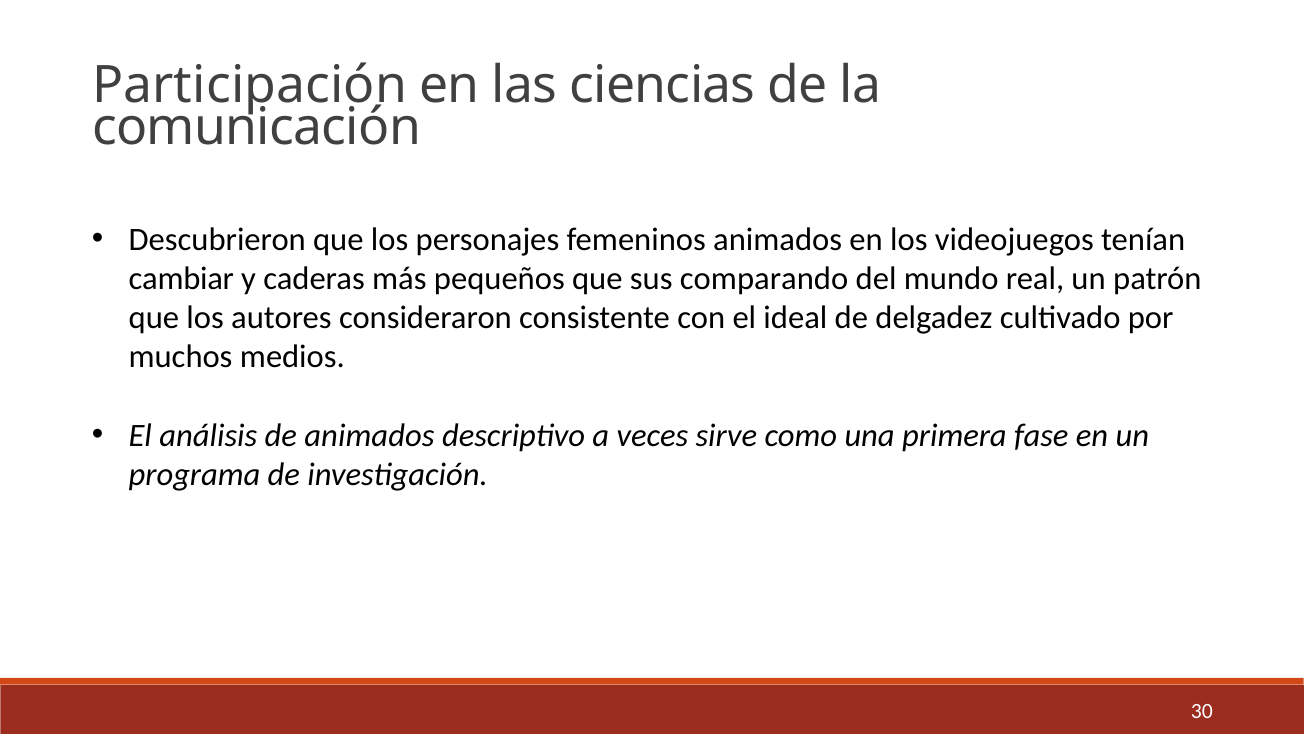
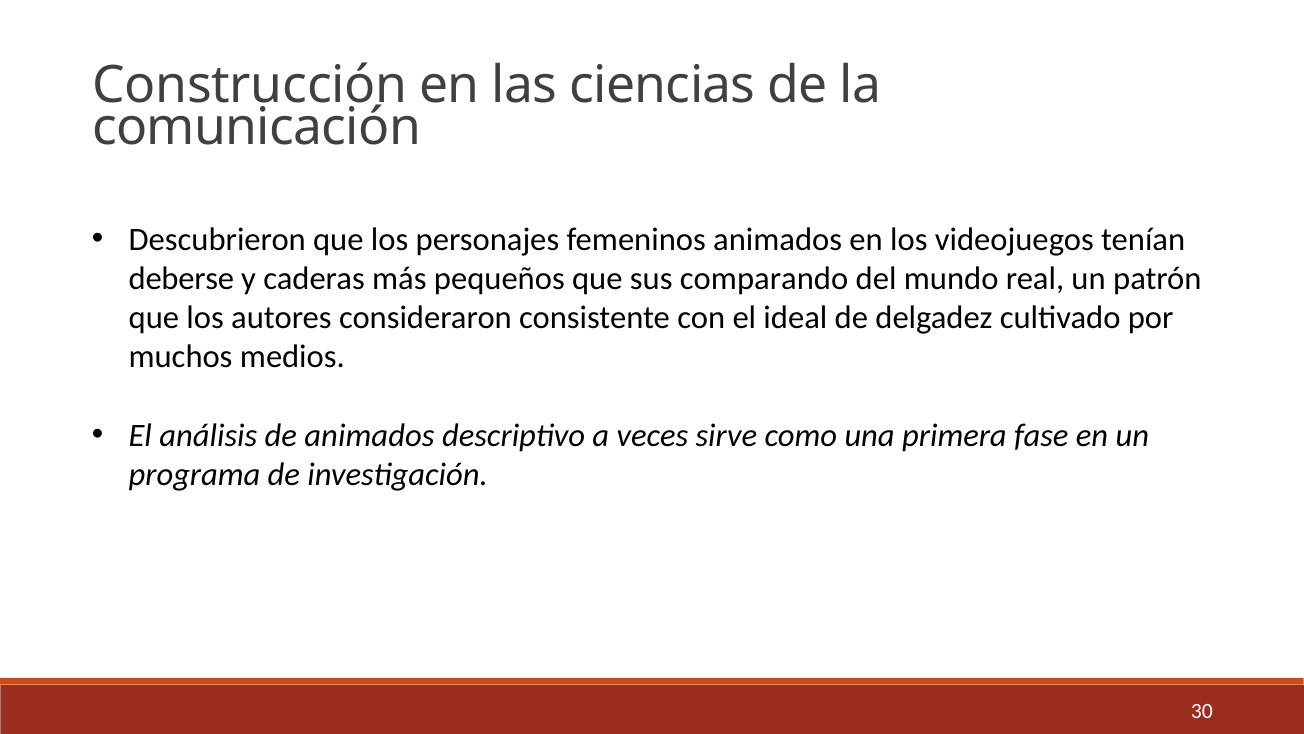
Participación: Participación -> Construcción
cambiar: cambiar -> deberse
